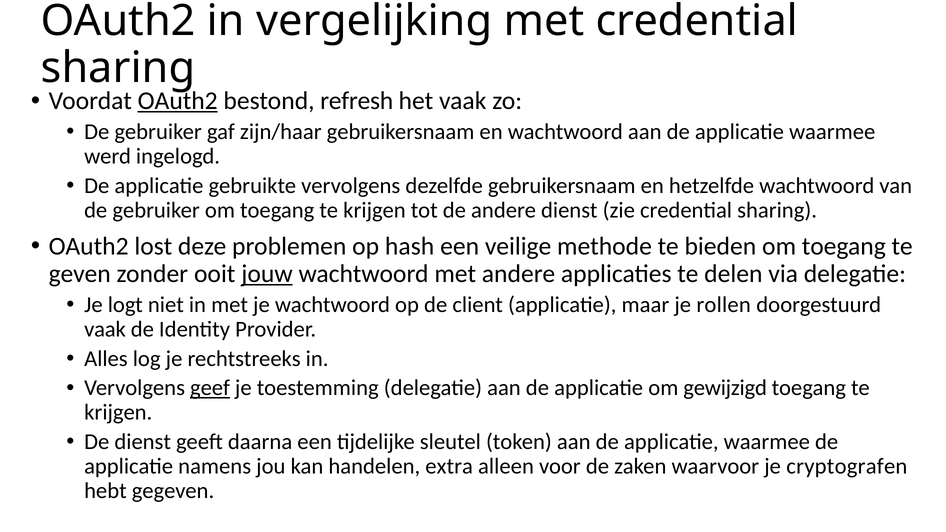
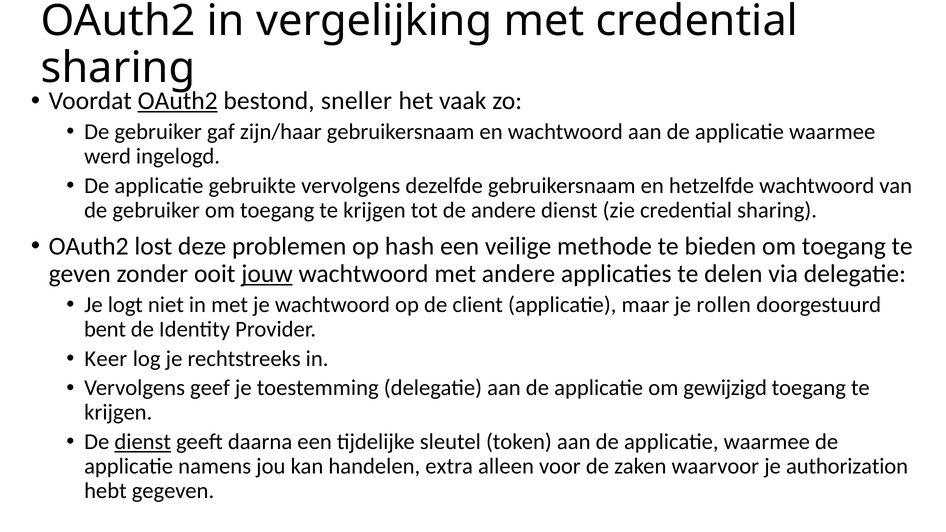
refresh: refresh -> sneller
vaak at (105, 329): vaak -> bent
Alles: Alles -> Keer
geef underline: present -> none
dienst at (143, 442) underline: none -> present
cryptografen: cryptografen -> authorization
